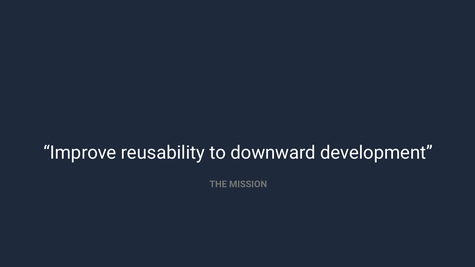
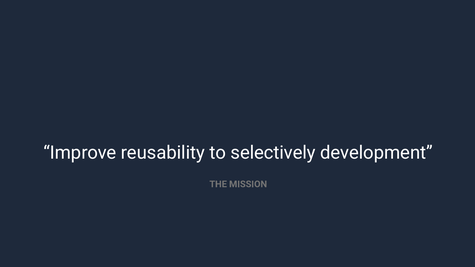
downward: downward -> selectively
